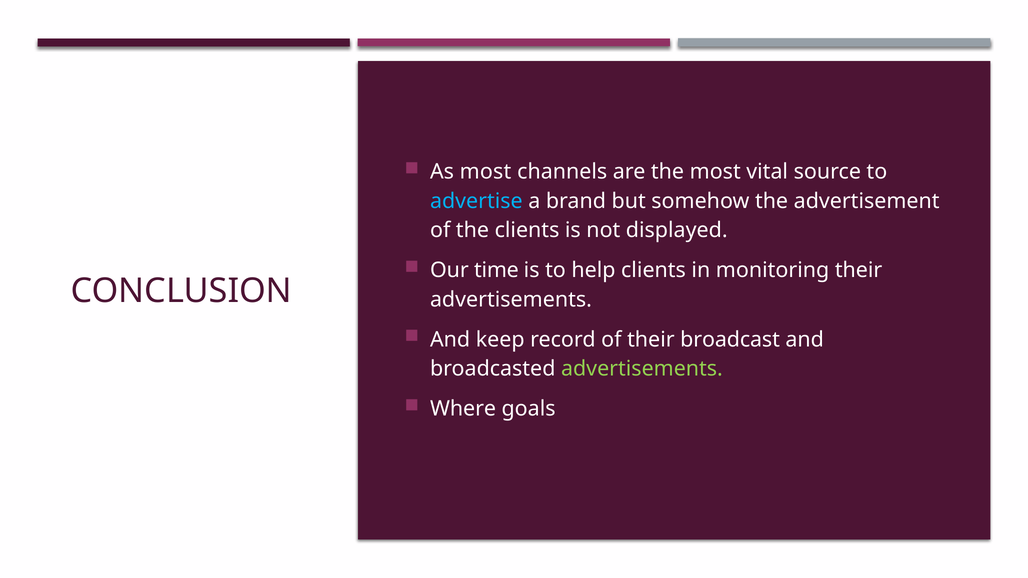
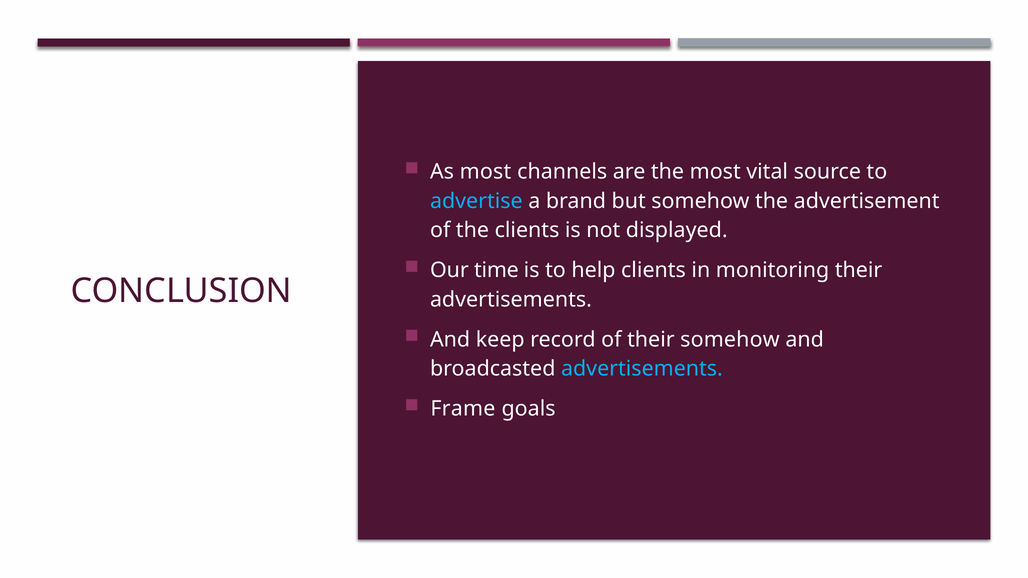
their broadcast: broadcast -> somehow
advertisements at (642, 369) colour: light green -> light blue
Where: Where -> Frame
